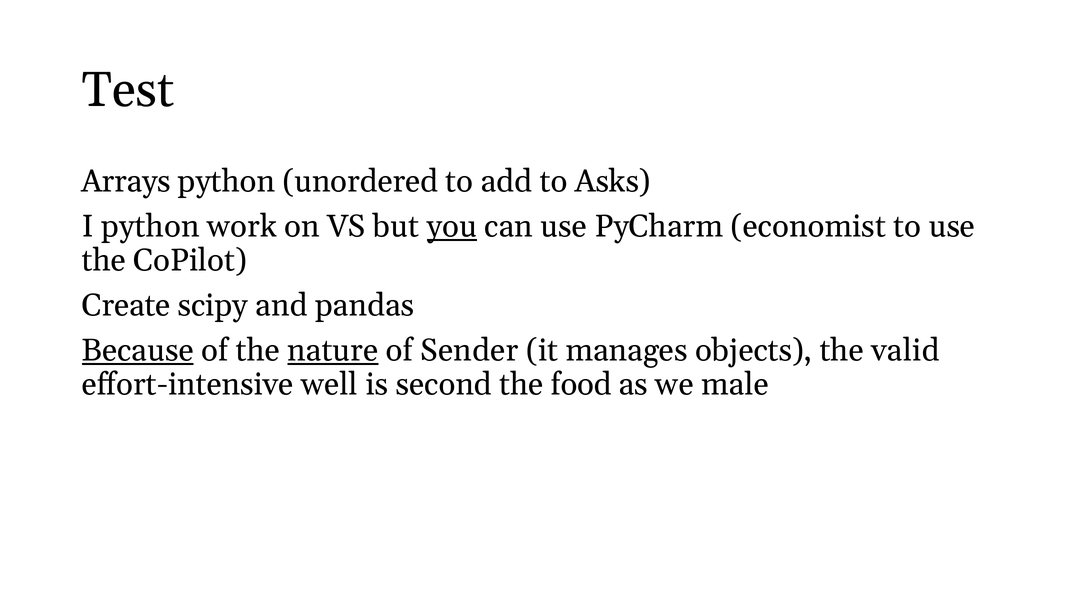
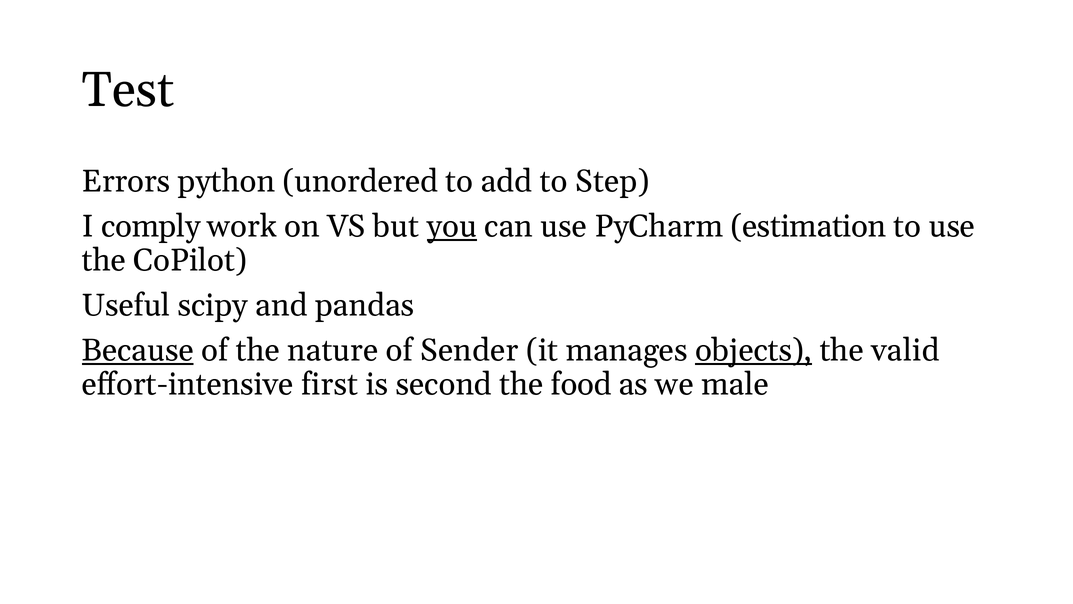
Arrays: Arrays -> Errors
Asks: Asks -> Step
I python: python -> comply
economist: economist -> estimation
Create: Create -> Useful
nature underline: present -> none
objects underline: none -> present
well: well -> first
